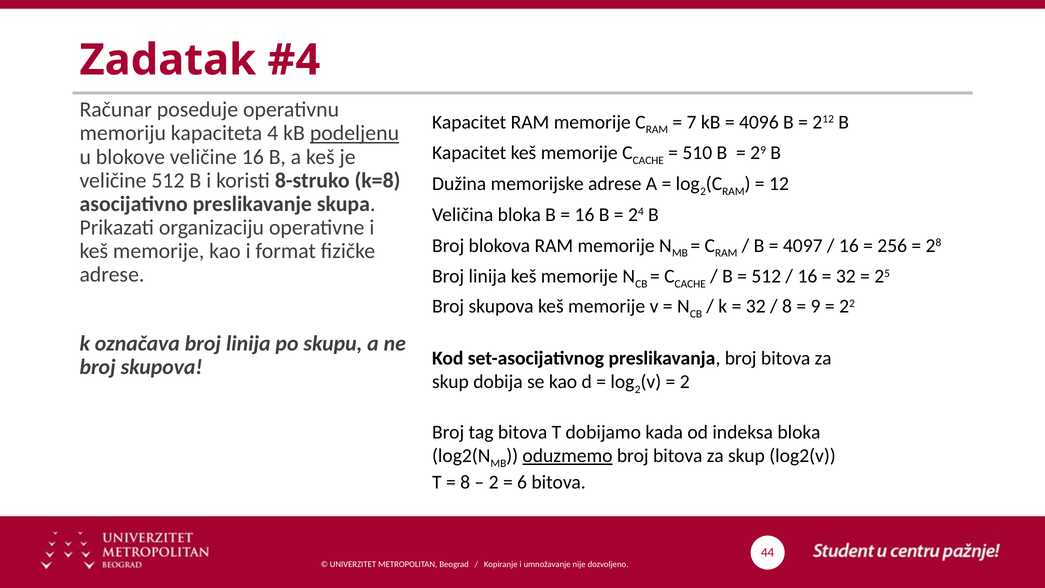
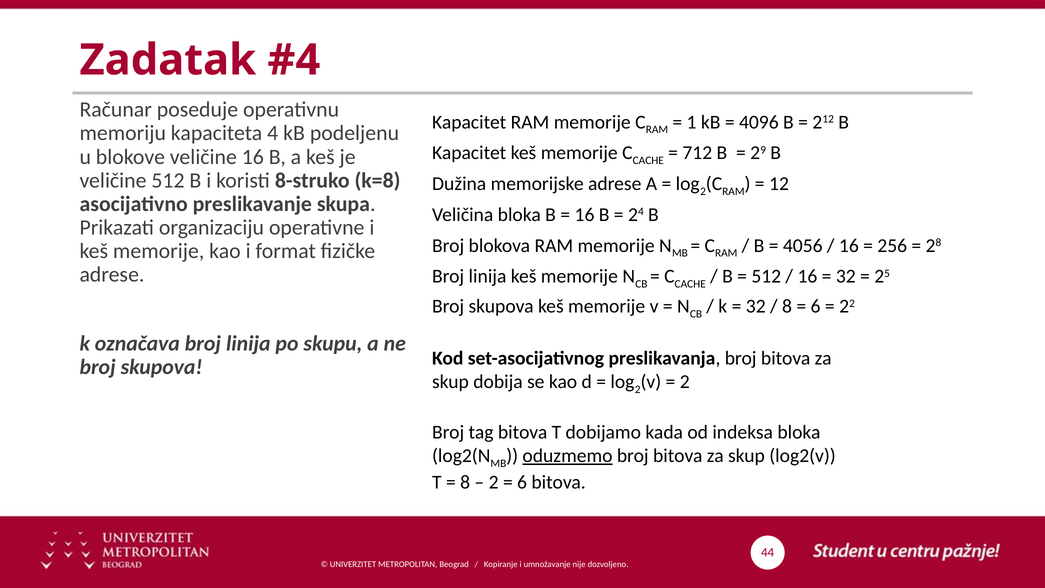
7: 7 -> 1
podeljenu underline: present -> none
510: 510 -> 712
4097: 4097 -> 4056
9 at (815, 306): 9 -> 6
